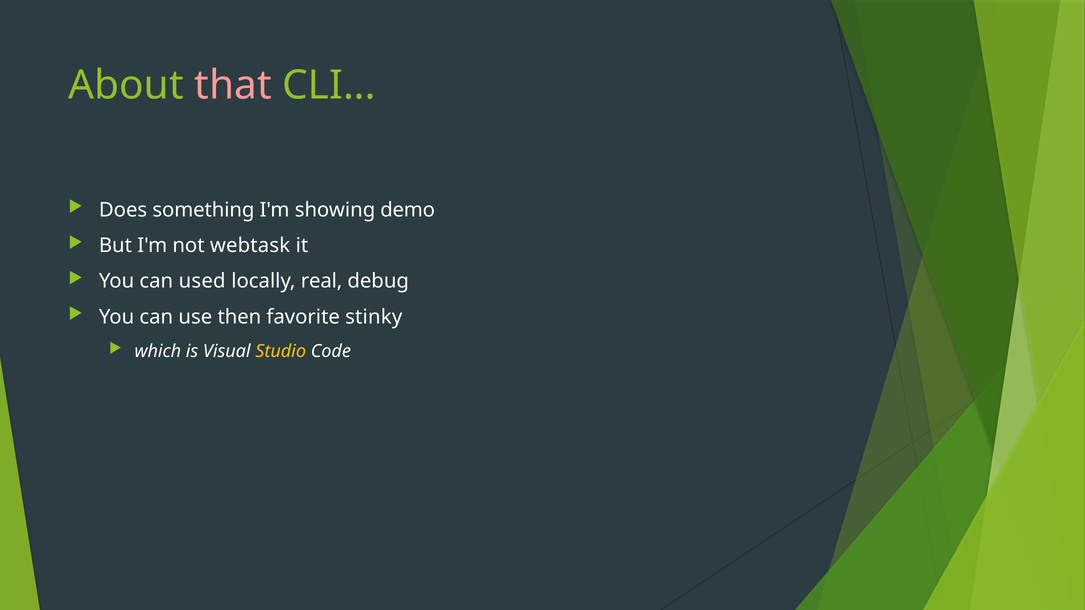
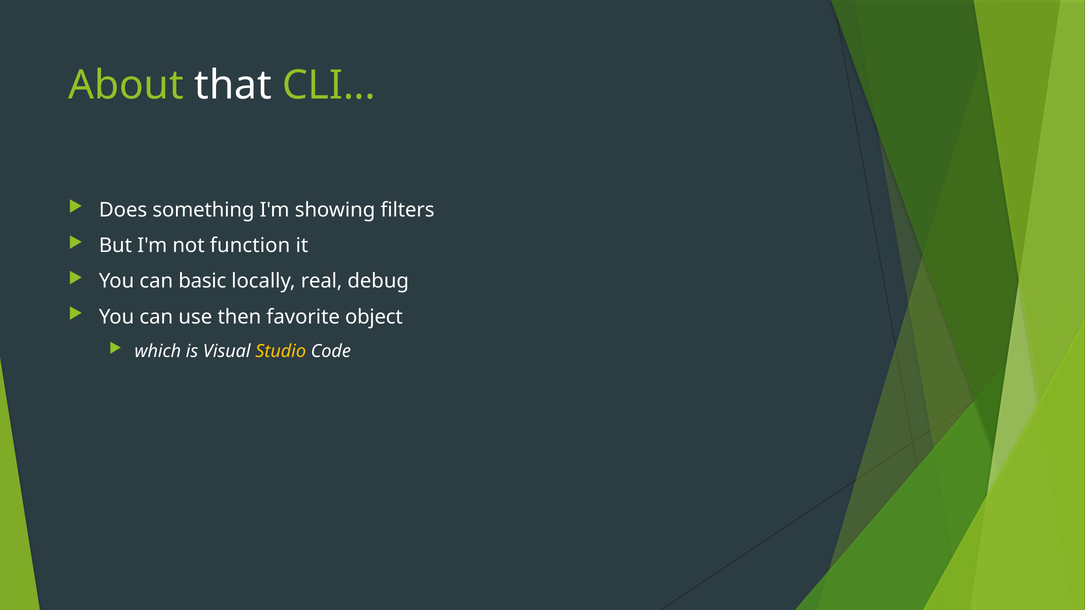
that colour: pink -> white
demo: demo -> filters
webtask: webtask -> function
used: used -> basic
stinky: stinky -> object
